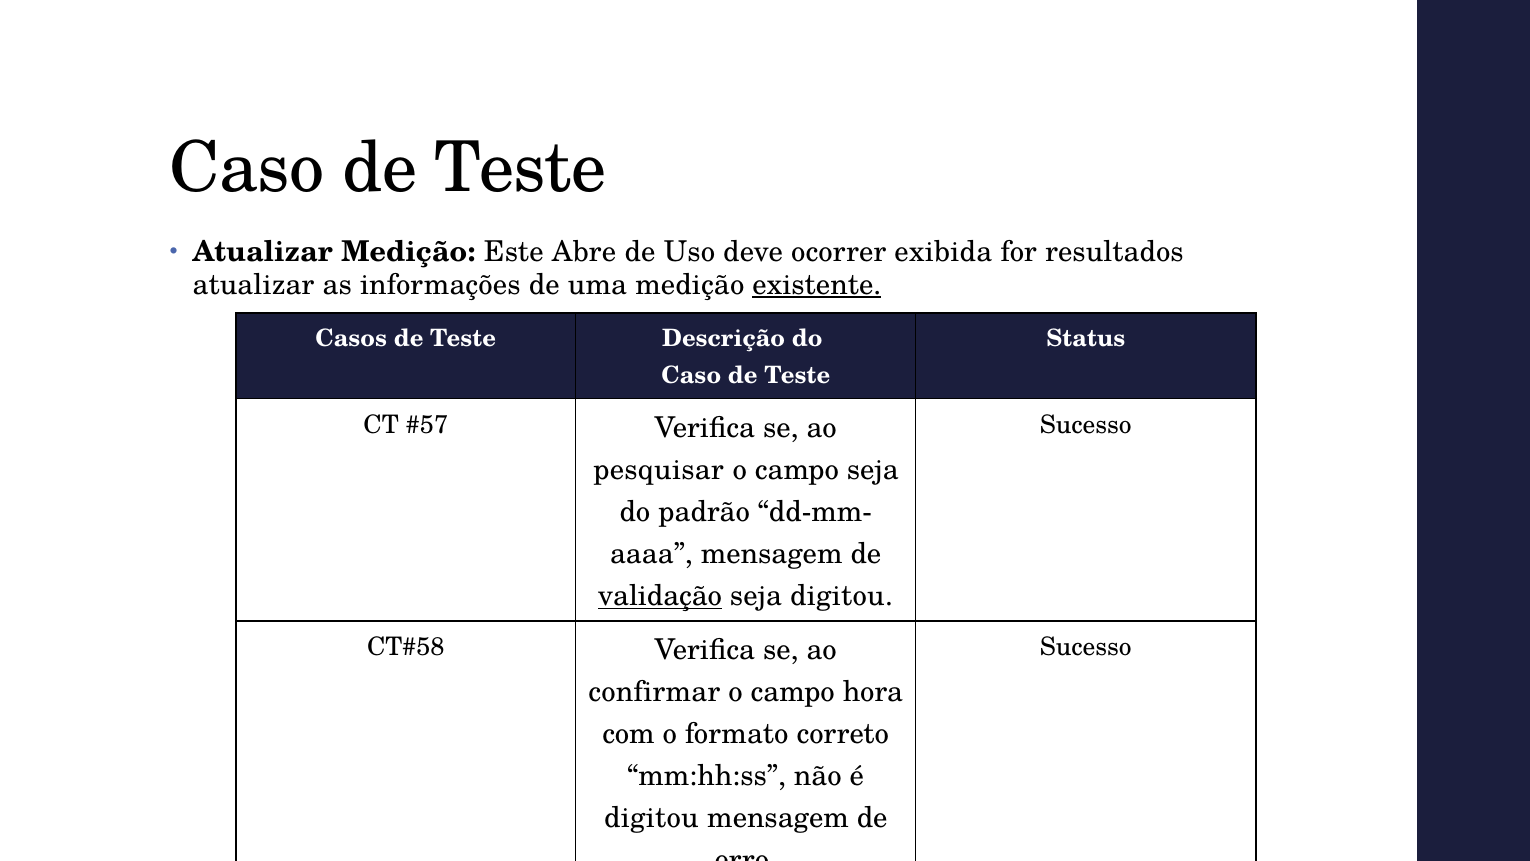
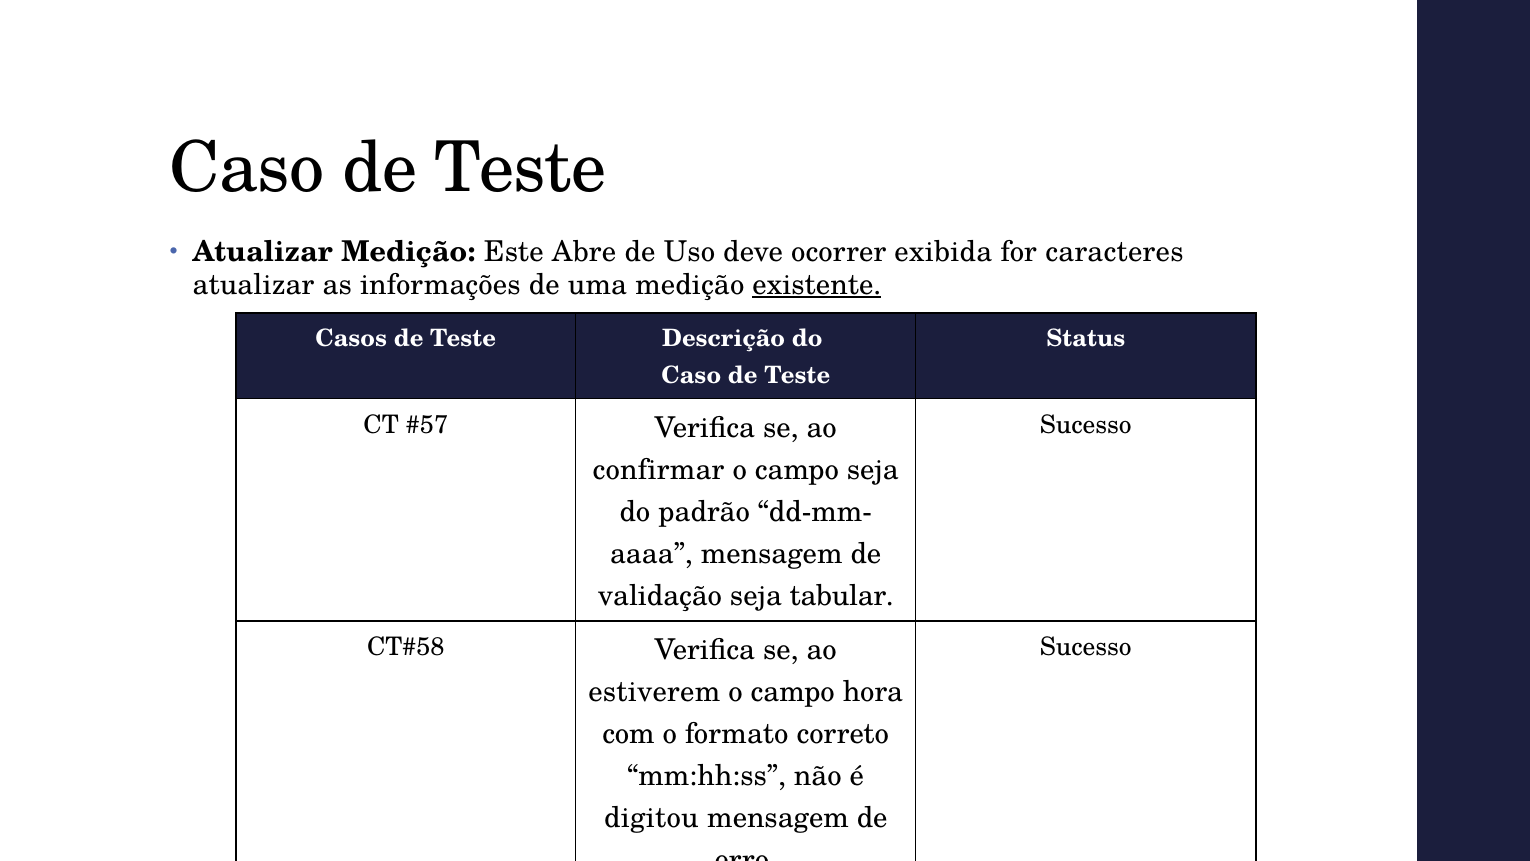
resultados: resultados -> caracteres
pesquisar: pesquisar -> confirmar
validação underline: present -> none
seja digitou: digitou -> tabular
confirmar: confirmar -> estiverem
